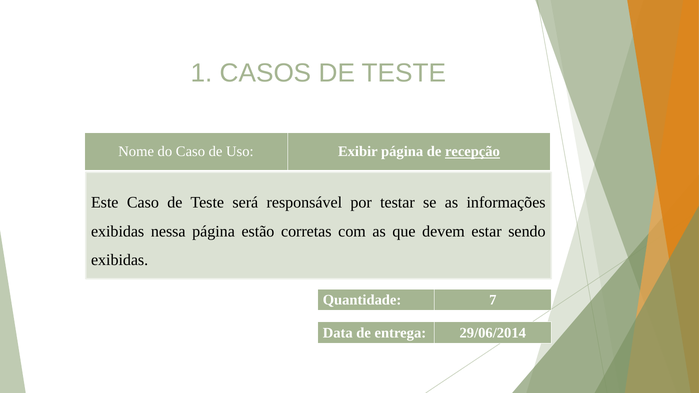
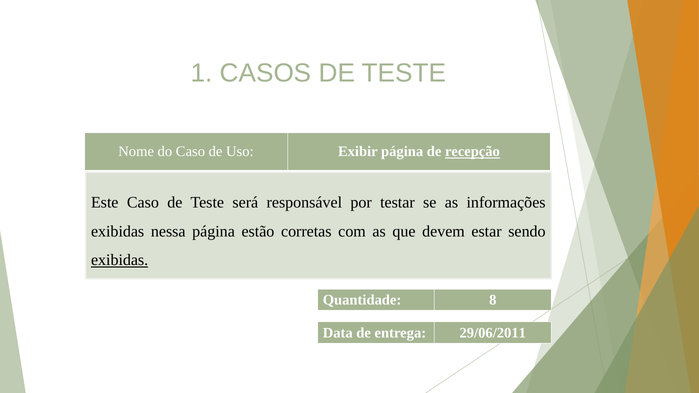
exibidas at (120, 260) underline: none -> present
7: 7 -> 8
29/06/2014: 29/06/2014 -> 29/06/2011
